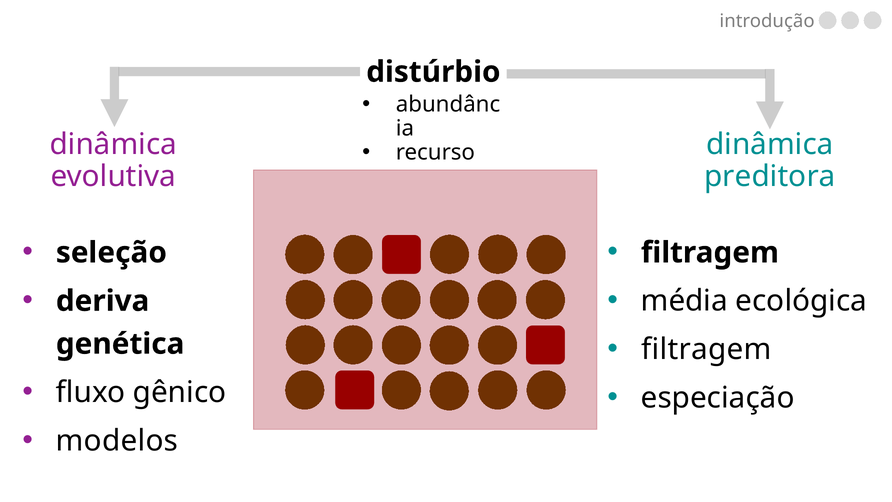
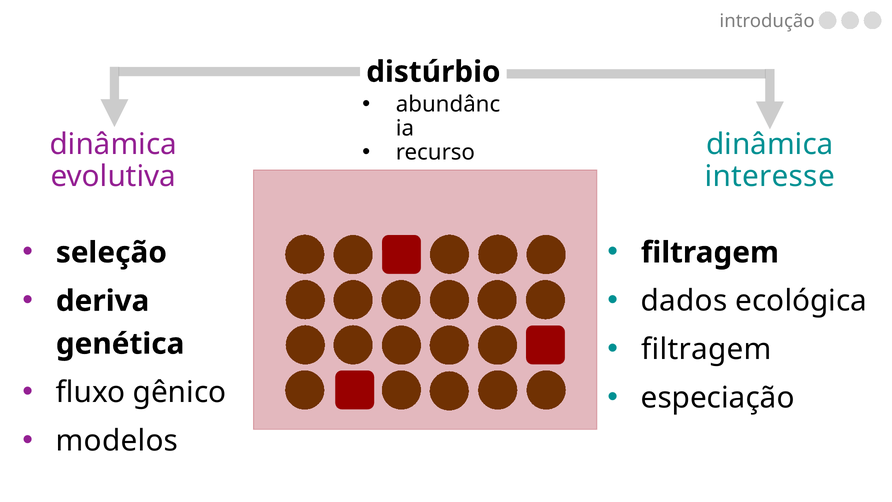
preditora: preditora -> interesse
média: média -> dados
